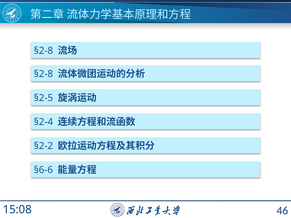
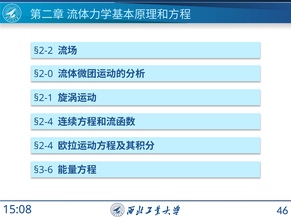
§2-8 at (43, 51): §2-8 -> §2-2
§2-8 at (43, 74): §2-8 -> §2-0
§2-5: §2-5 -> §2-1
§2-2 at (43, 146): §2-2 -> §2-4
§6-6: §6-6 -> §3-6
